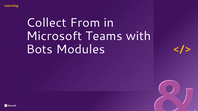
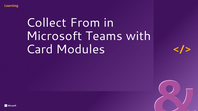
Bots: Bots -> Card
